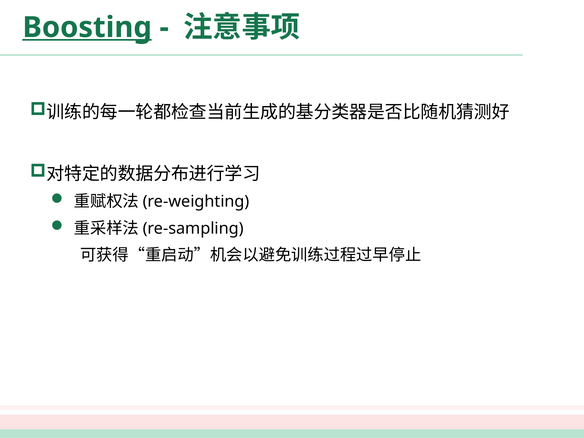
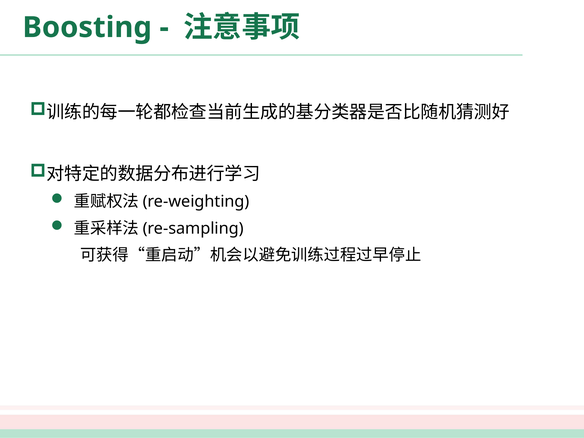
Boosting underline: present -> none
